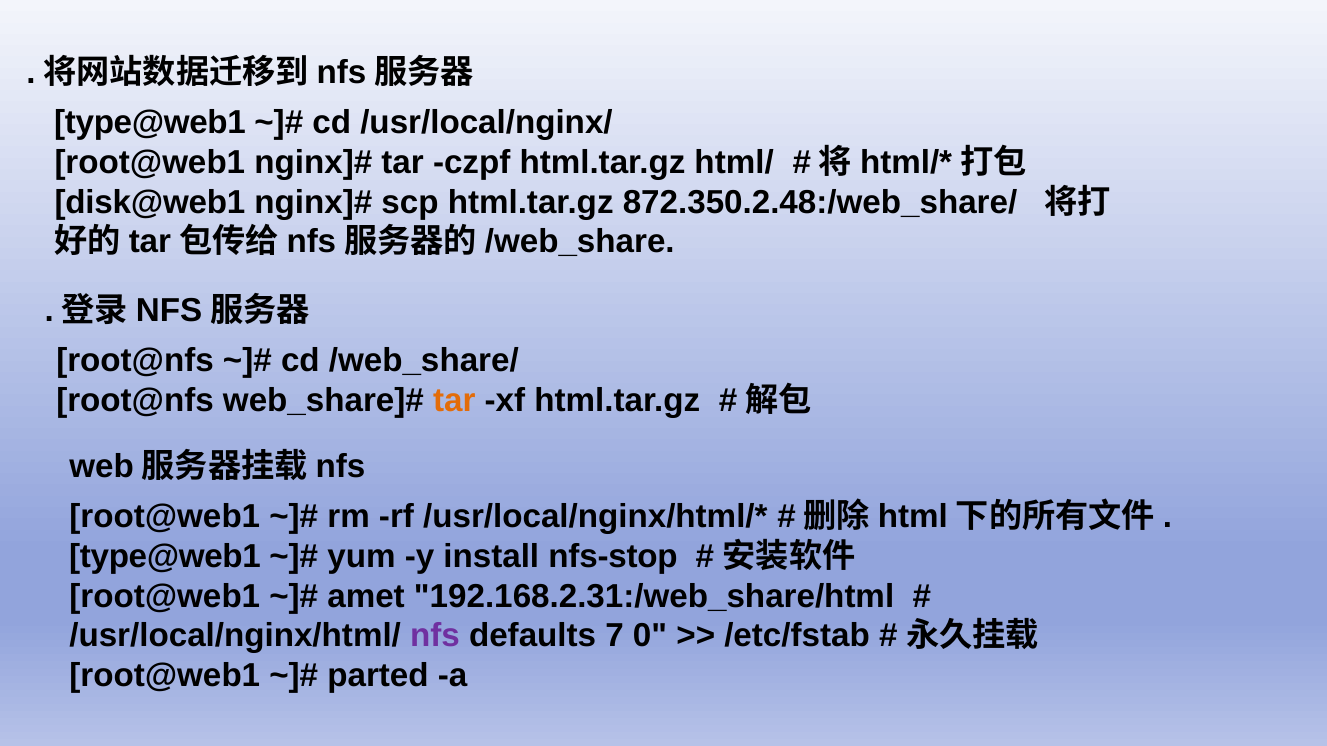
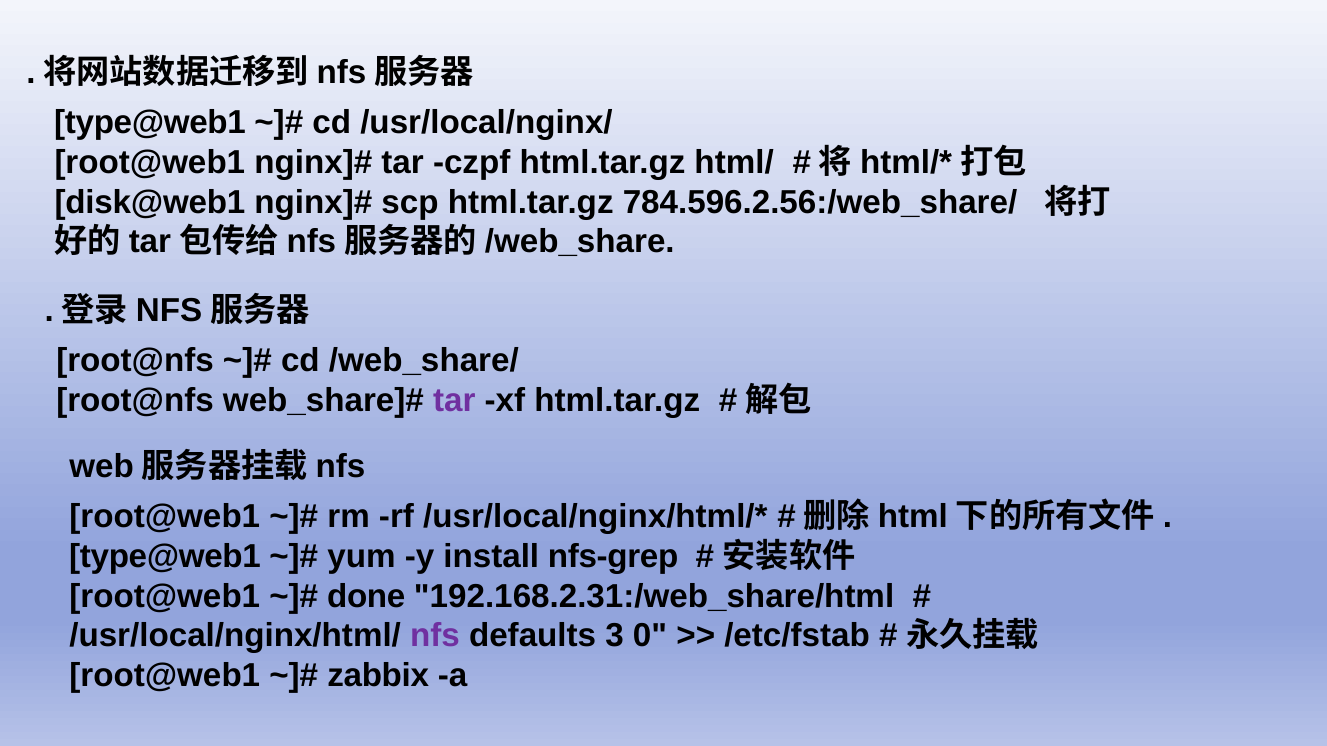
872.350.2.48:/web_share/: 872.350.2.48:/web_share/ -> 784.596.2.56:/web_share/
tar at (454, 400) colour: orange -> purple
nfs-stop: nfs-stop -> nfs-grep
amet: amet -> done
7: 7 -> 3
parted: parted -> zabbix
